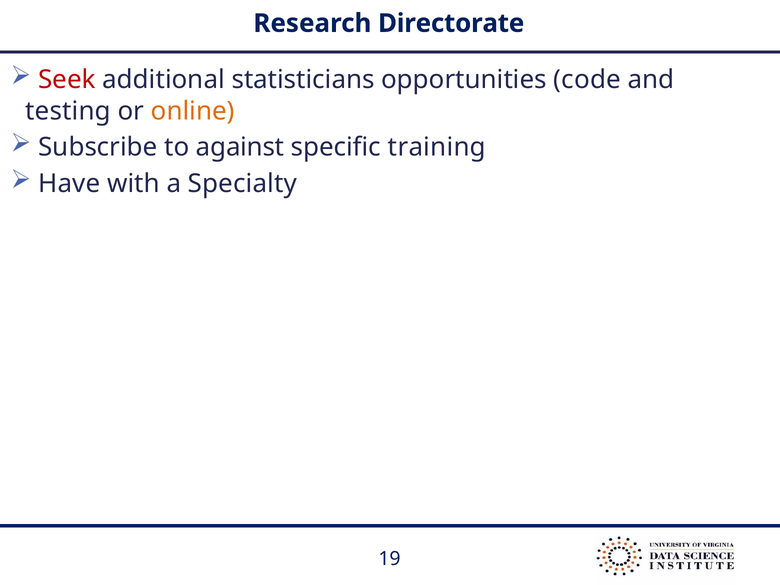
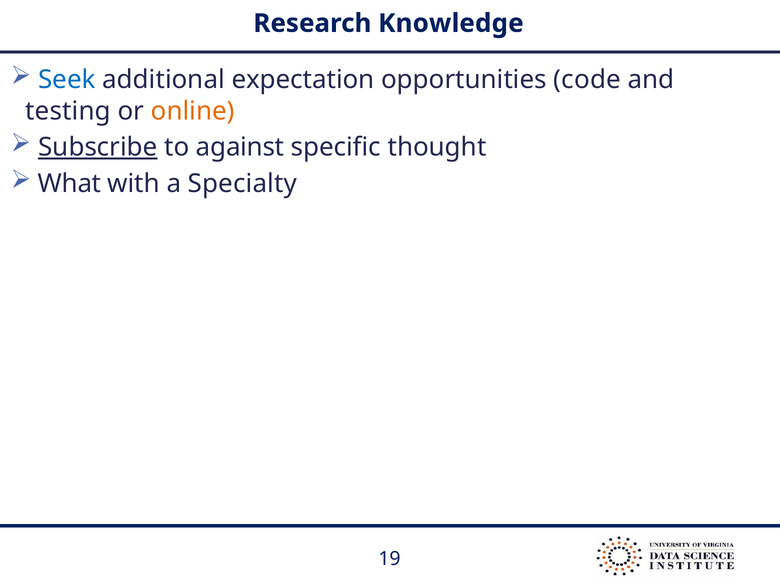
Directorate: Directorate -> Knowledge
Seek colour: red -> blue
statisticians: statisticians -> expectation
Subscribe underline: none -> present
training: training -> thought
Have: Have -> What
